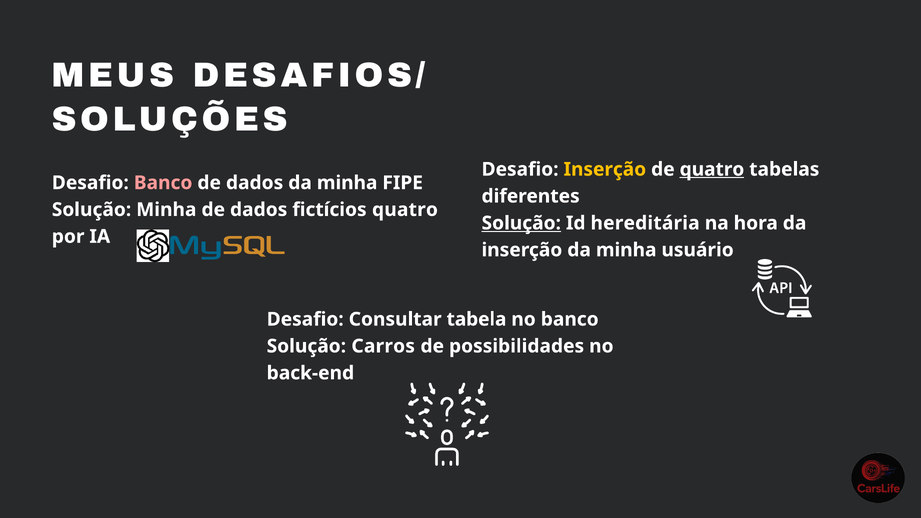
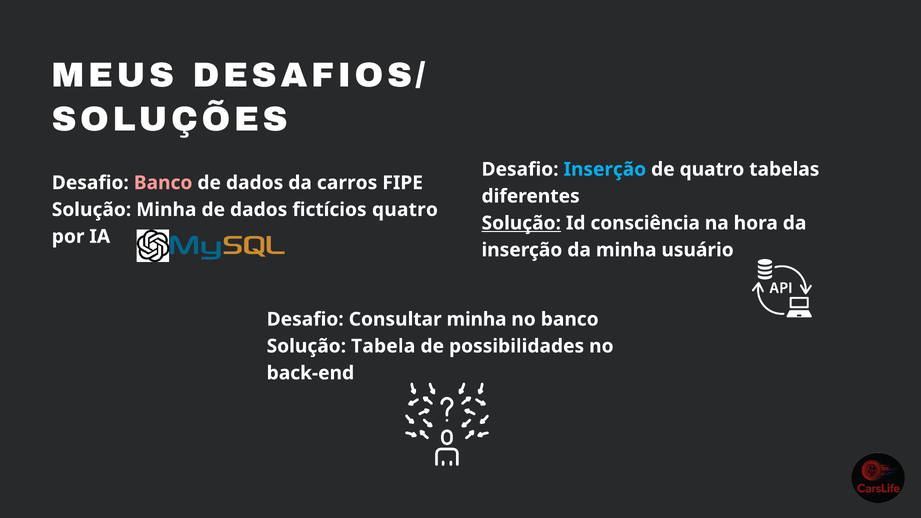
Inserção at (605, 169) colour: yellow -> light blue
quatro at (712, 169) underline: present -> none
dados da minha: minha -> carros
hereditária: hereditária -> consciência
Consultar tabela: tabela -> minha
Carros: Carros -> Tabela
